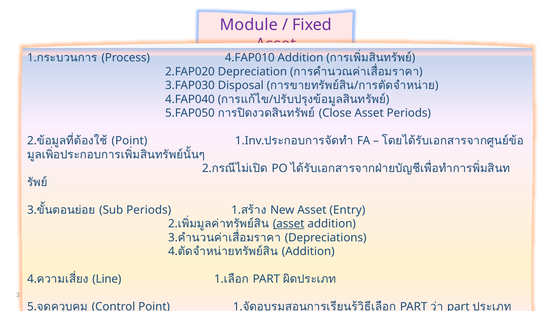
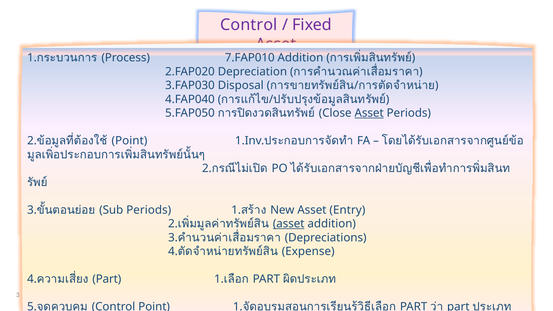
Module at (249, 25): Module -> Control
4.FAP010: 4.FAP010 -> 7.FAP010
Asset at (369, 113) underline: none -> present
Addition at (308, 251): Addition -> Expense
Line at (107, 279): Line -> Part
